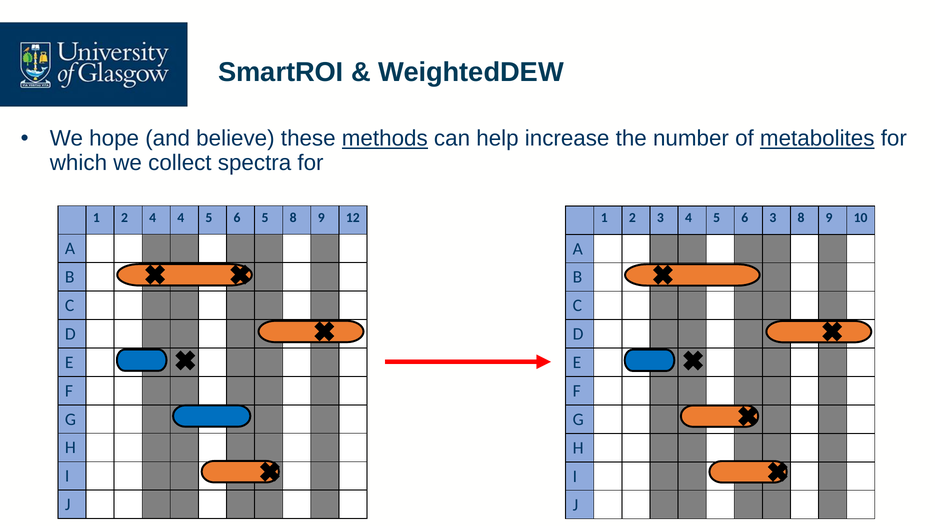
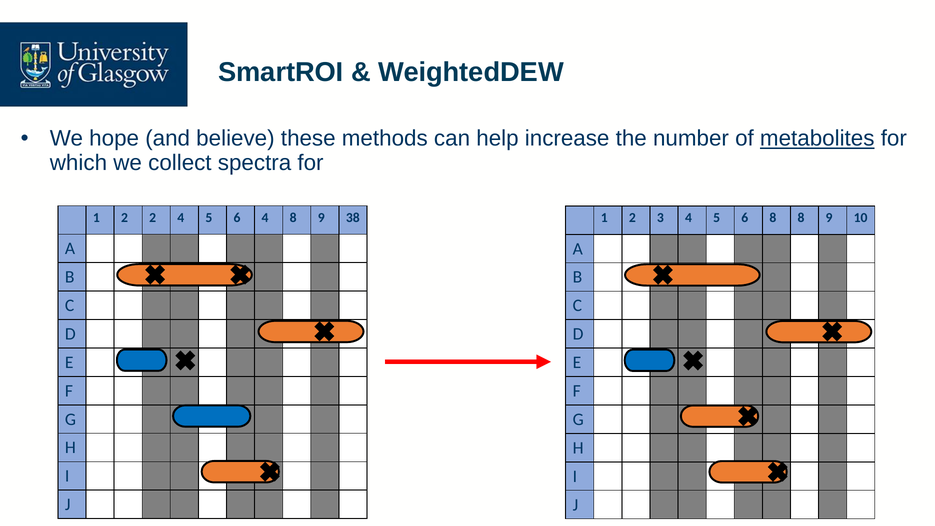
methods underline: present -> none
2 4: 4 -> 2
6 5: 5 -> 4
12: 12 -> 38
6 3: 3 -> 8
